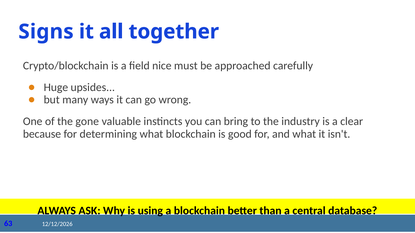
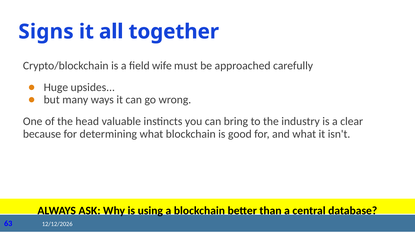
nice: nice -> wife
gone: gone -> head
